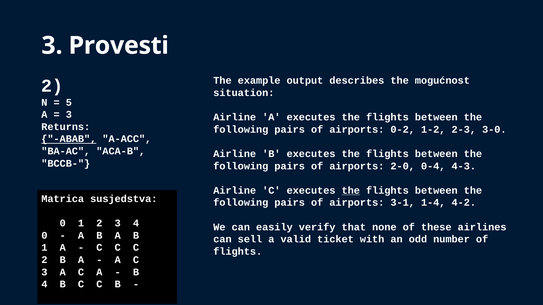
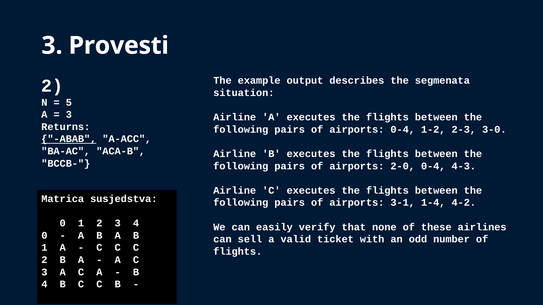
mogućnost: mogućnost -> segmenata
airports 0-2: 0-2 -> 0-4
the at (351, 191) underline: present -> none
